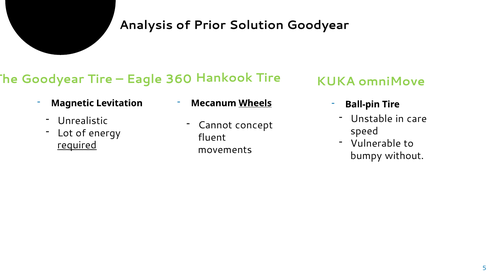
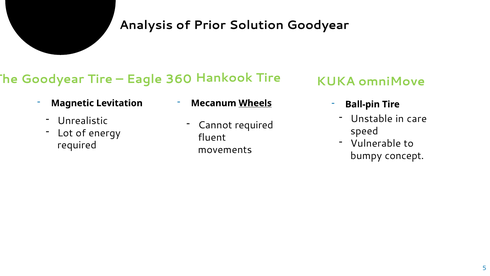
Cannot concept: concept -> required
required at (77, 145) underline: present -> none
without: without -> concept
